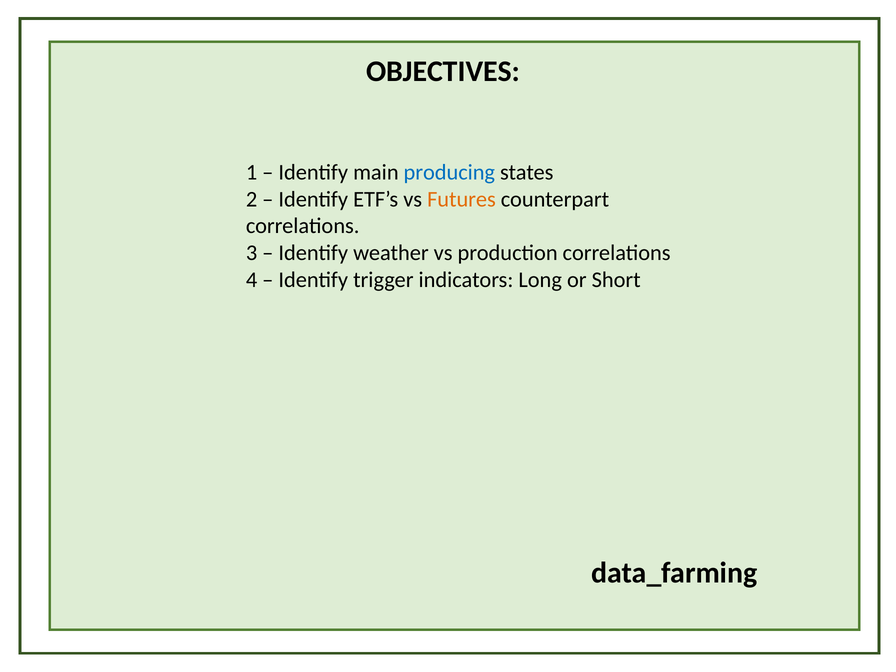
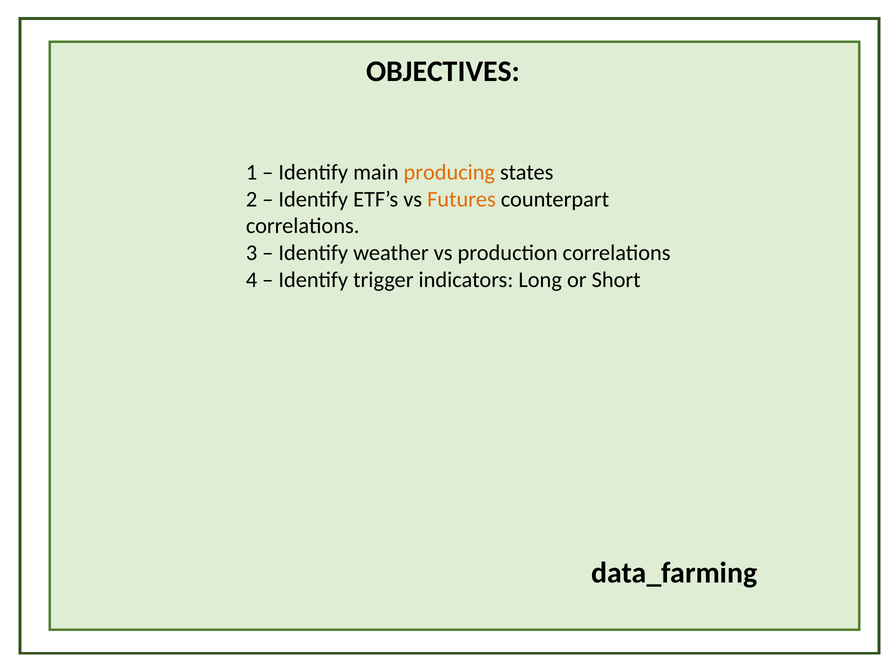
producing colour: blue -> orange
